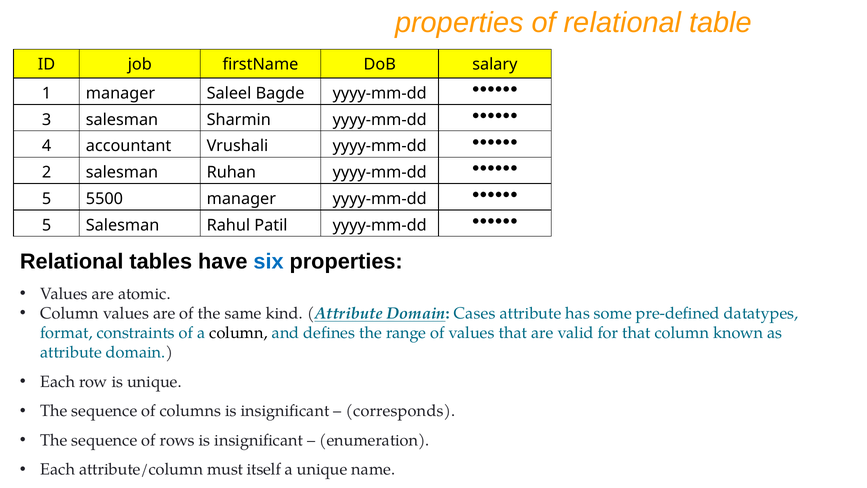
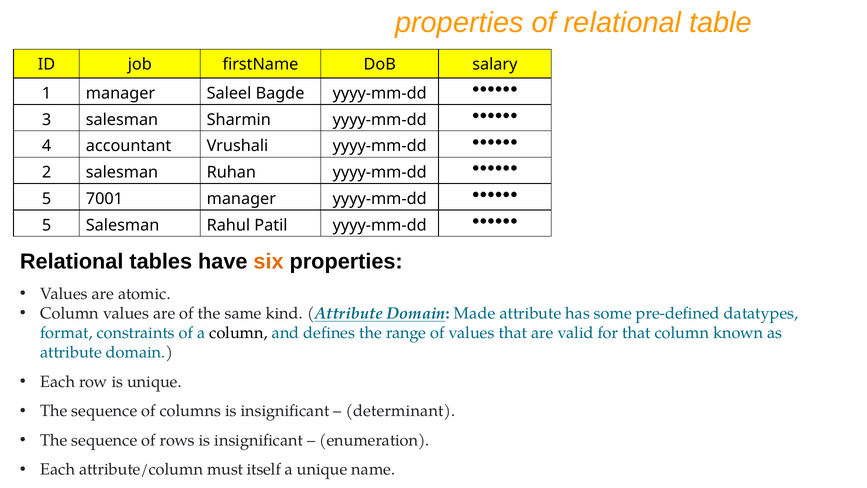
5500: 5500 -> 7001
six colour: blue -> orange
Cases: Cases -> Made
corresponds: corresponds -> determinant
